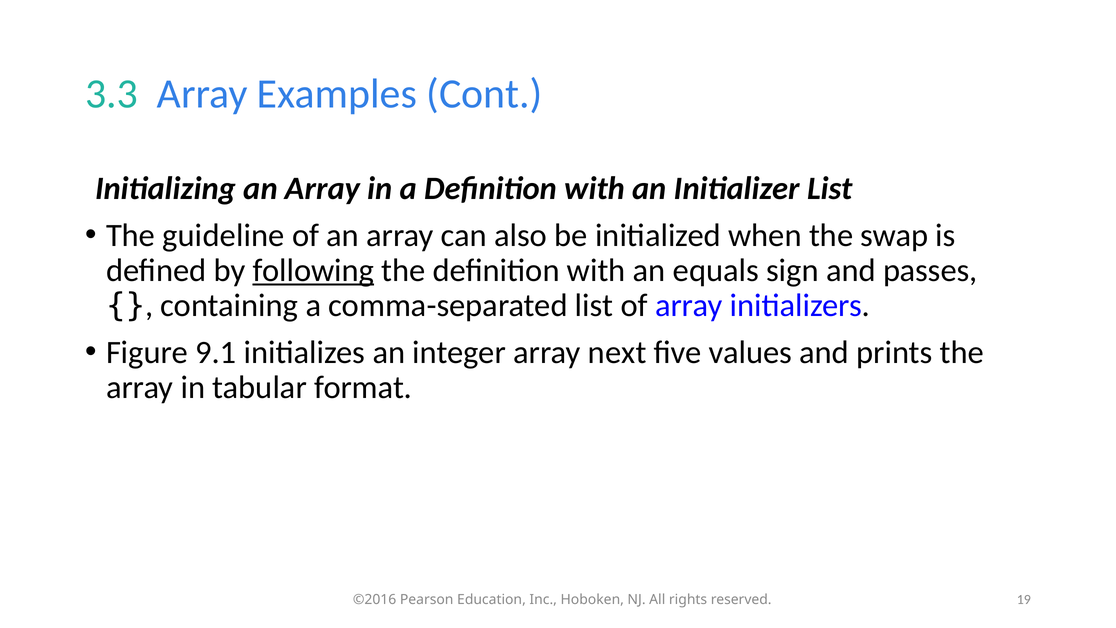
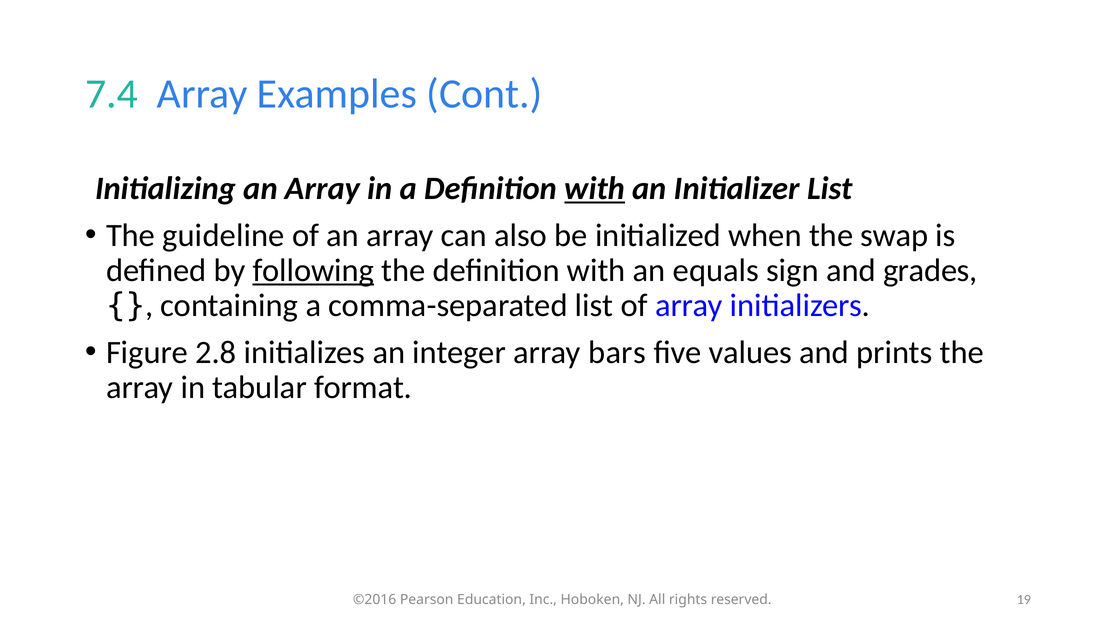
3.3: 3.3 -> 7.4
with at (595, 189) underline: none -> present
passes: passes -> grades
9.1: 9.1 -> 2.8
next: next -> bars
